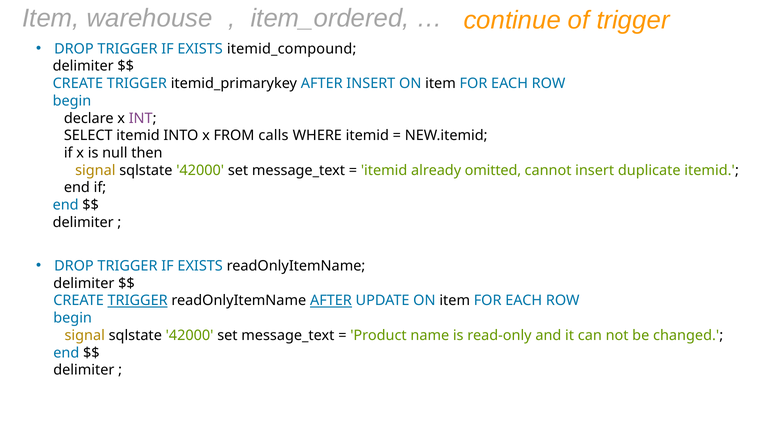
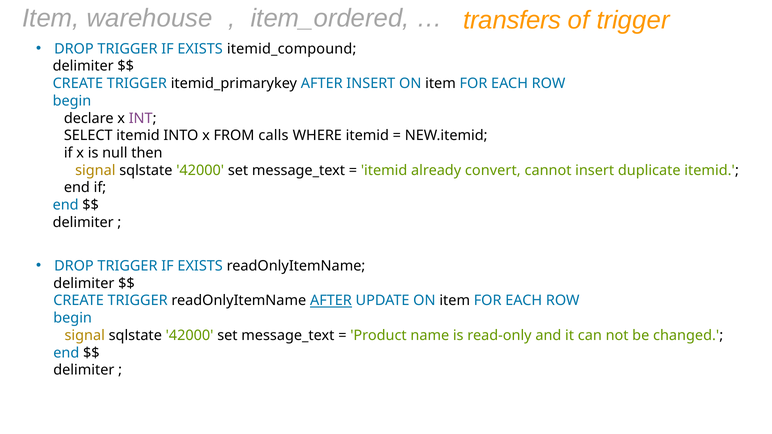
continue: continue -> transfers
omitted: omitted -> convert
TRIGGER at (138, 301) underline: present -> none
